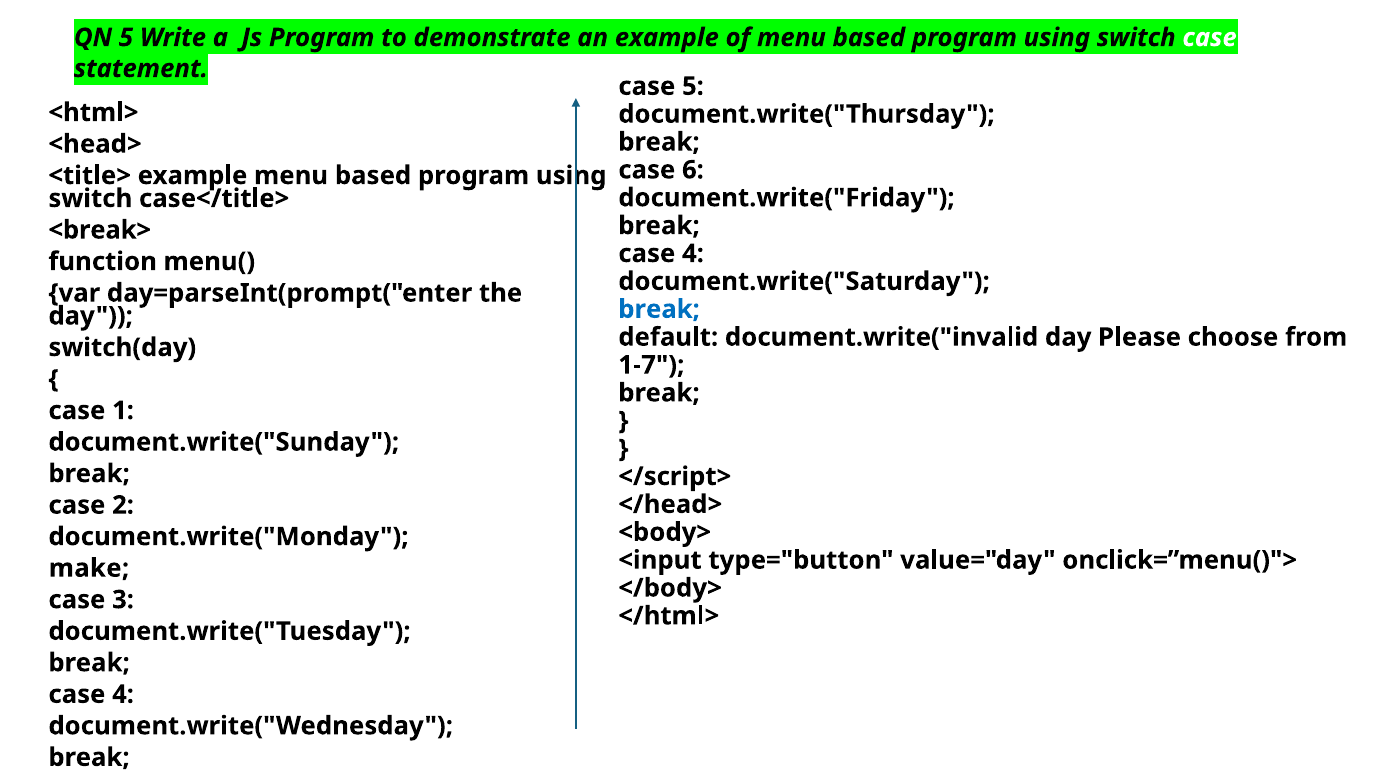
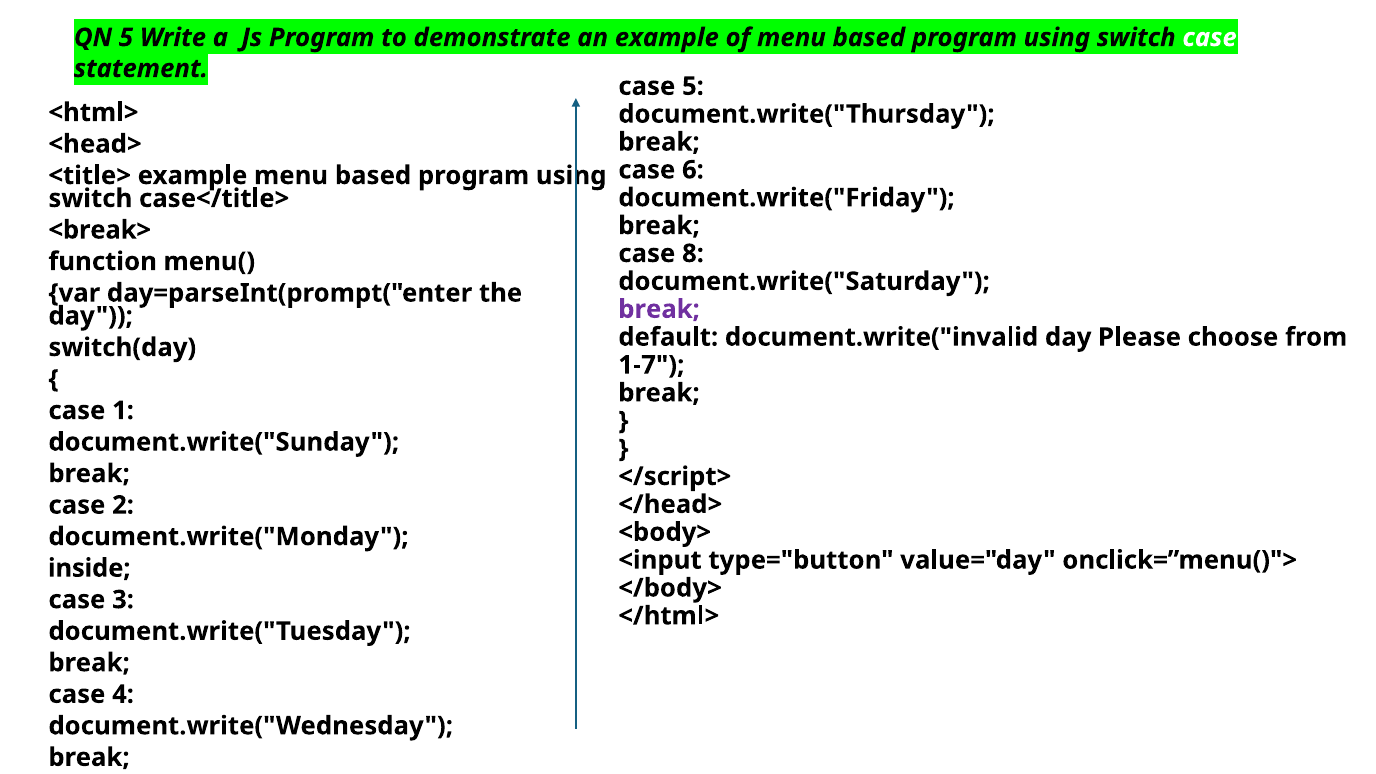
4 at (693, 254): 4 -> 8
break at (659, 309) colour: blue -> purple
make: make -> inside
